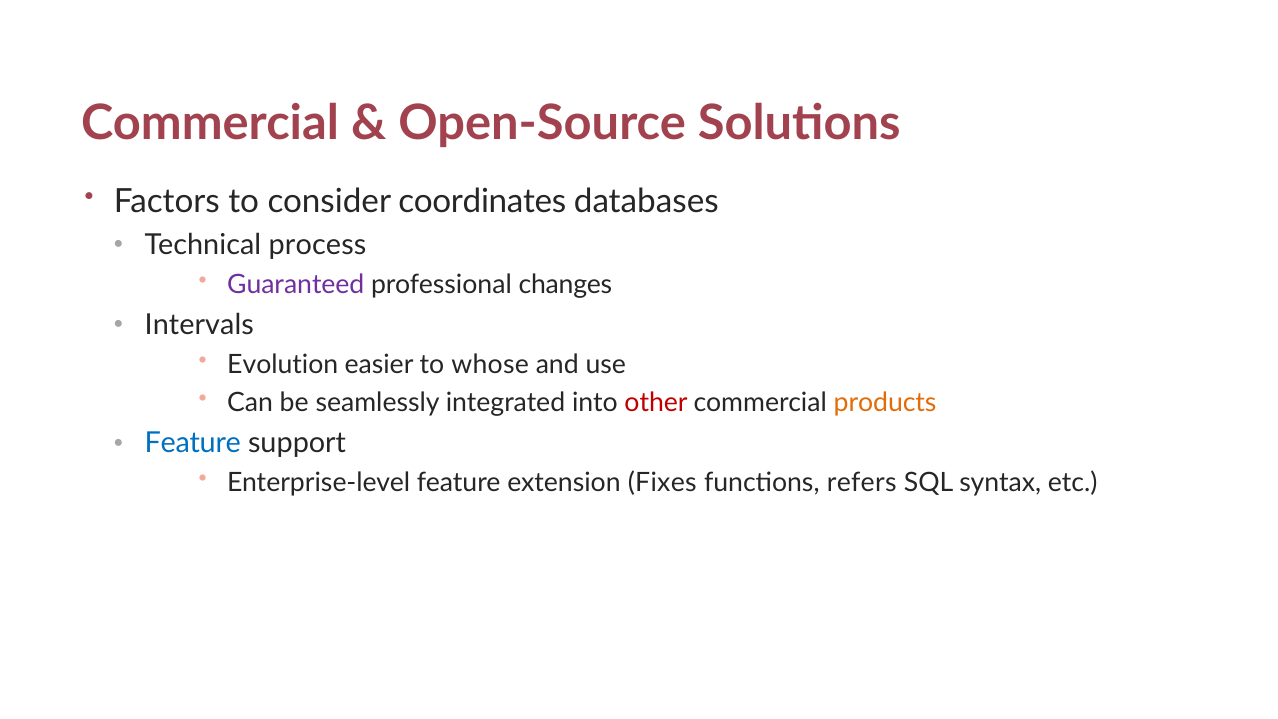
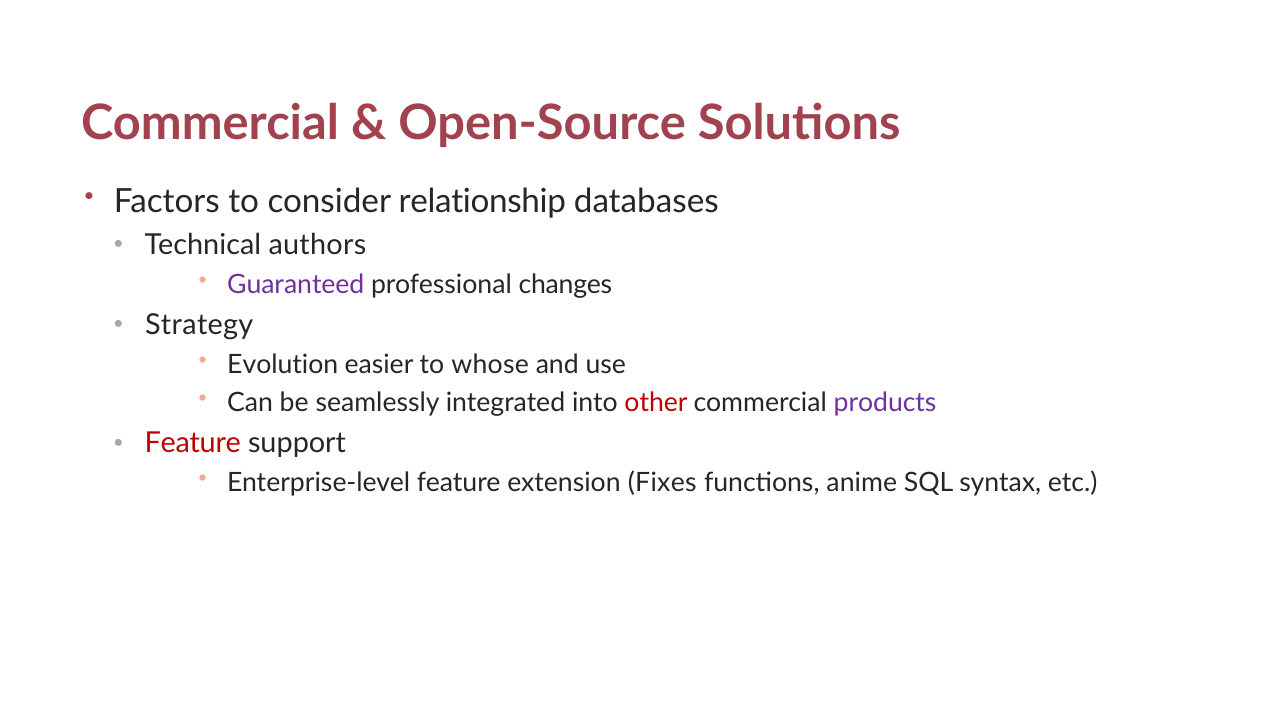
coordinates: coordinates -> relationship
process: process -> authors
Intervals: Intervals -> Strategy
products colour: orange -> purple
Feature at (193, 443) colour: blue -> red
refers: refers -> anime
